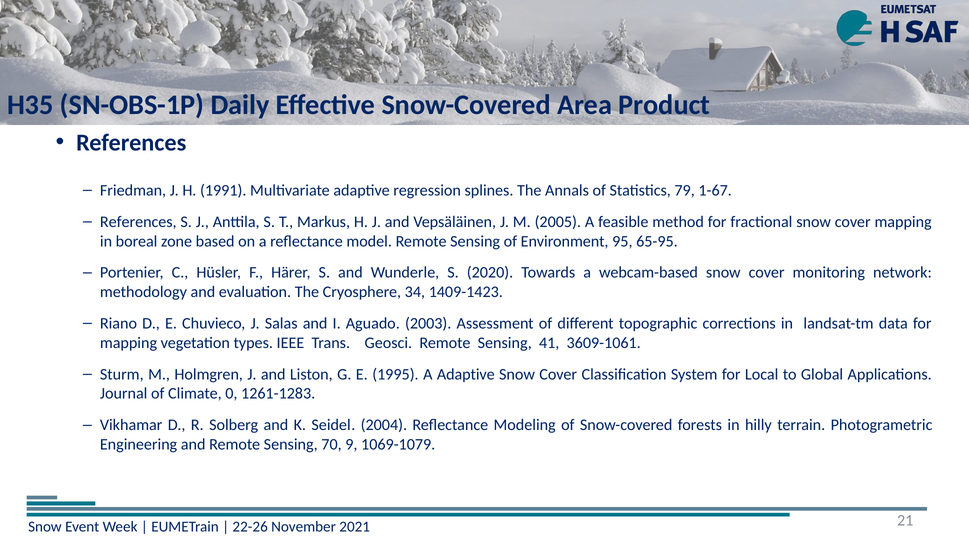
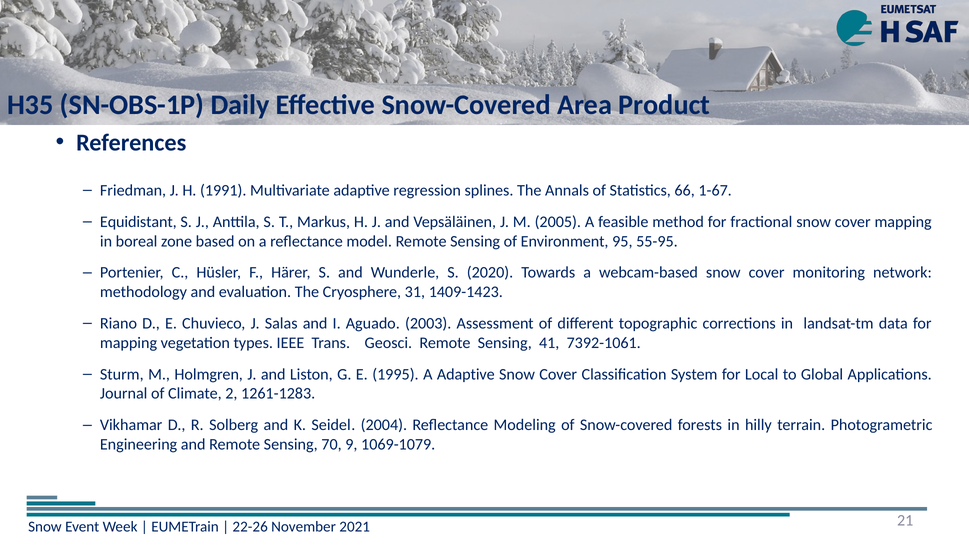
79: 79 -> 66
References at (138, 222): References -> Equidistant
65-95: 65-95 -> 55-95
34: 34 -> 31
3609-1061: 3609-1061 -> 7392-1061
0: 0 -> 2
